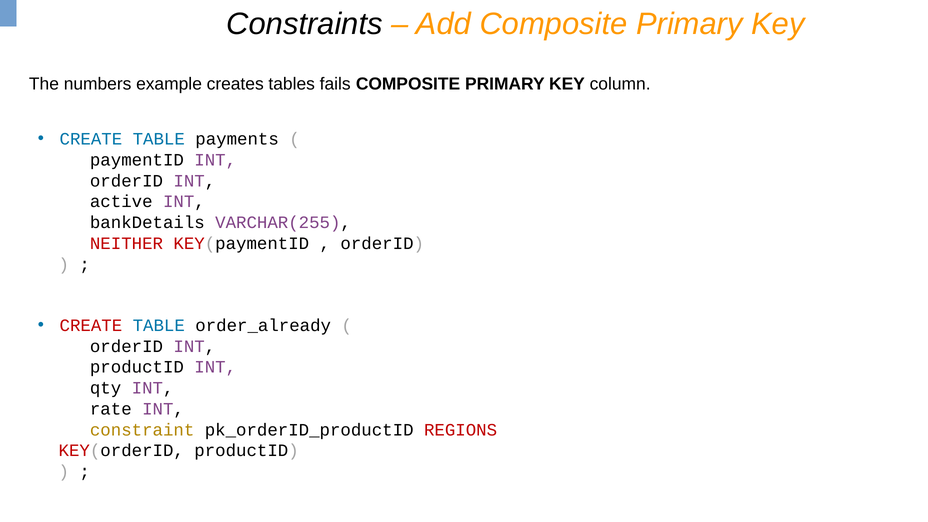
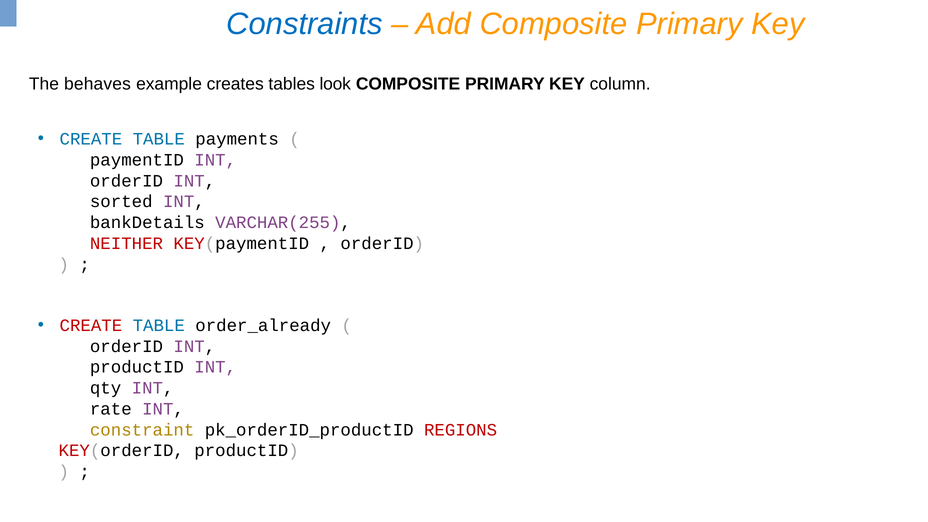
Constraints colour: black -> blue
numbers: numbers -> behaves
fails: fails -> look
active: active -> sorted
